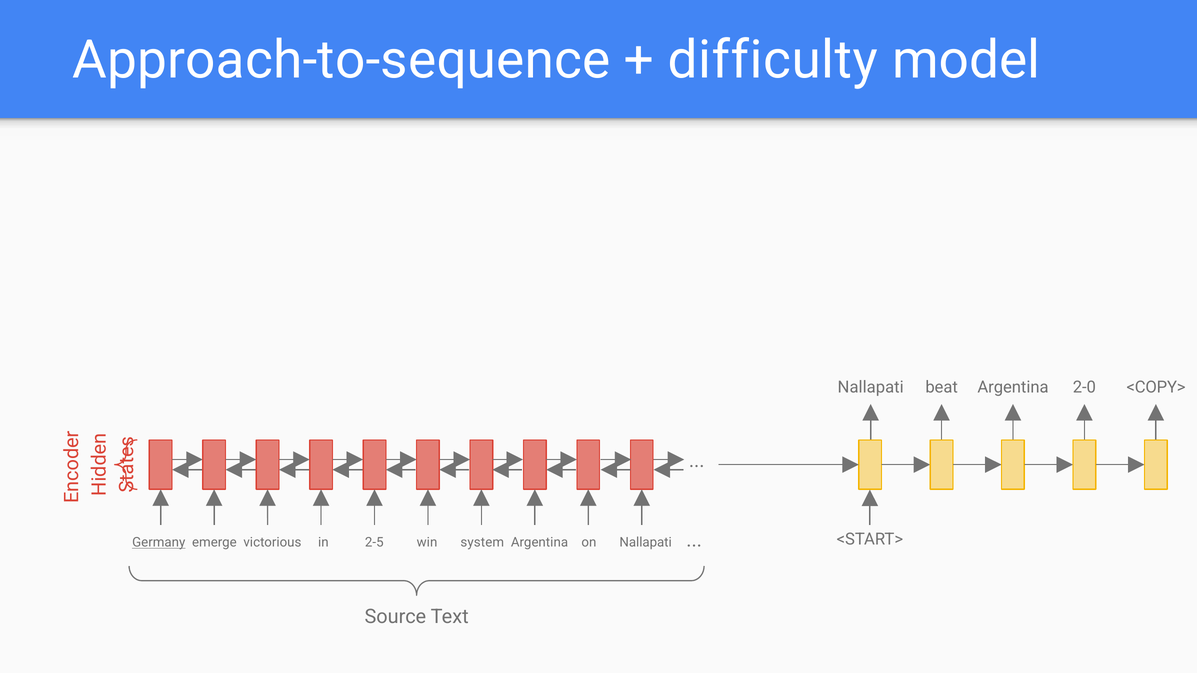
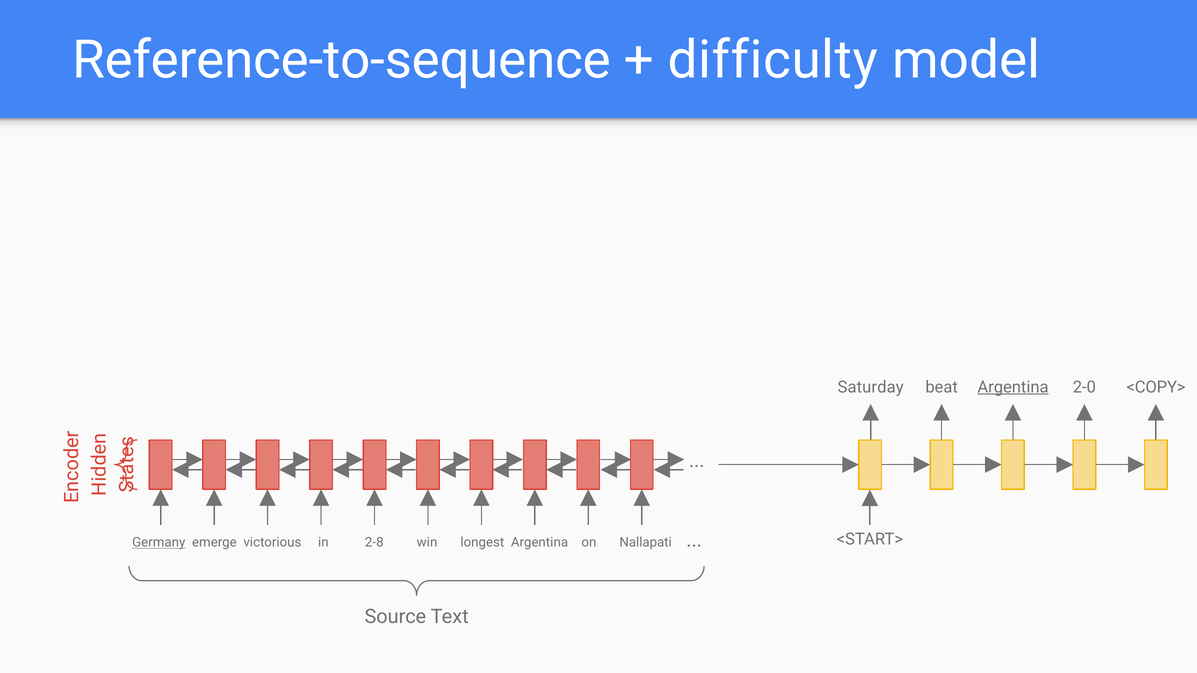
Approach-to-sequence: Approach-to-sequence -> Reference-to-sequence
Nallapati at (871, 387): Nallapati -> Saturday
Argentina at (1013, 387) underline: none -> present
2-5: 2-5 -> 2-8
system: system -> longest
